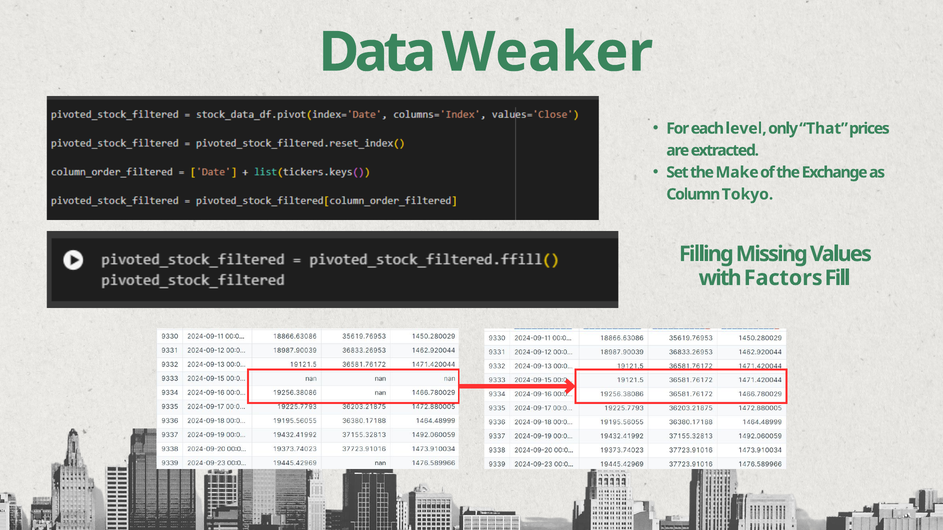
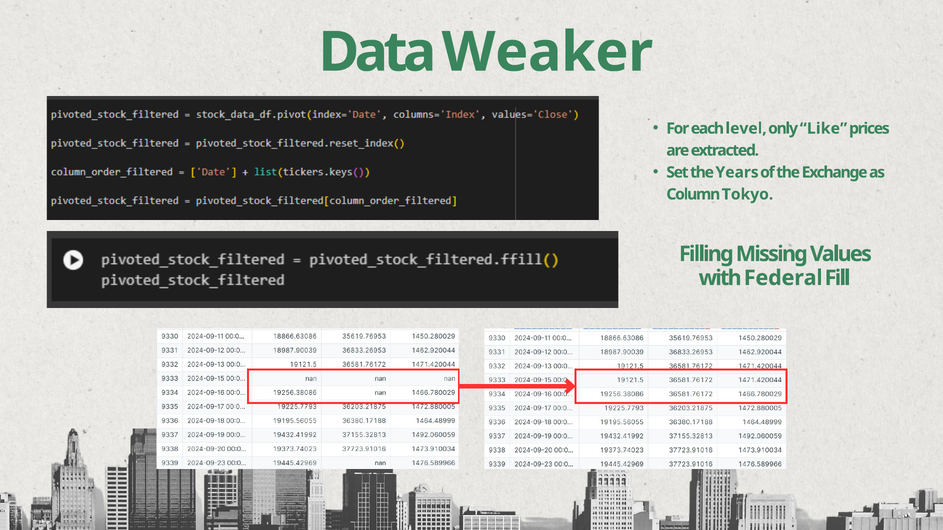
That: That -> Like
Make: Make -> Years
Factors: Factors -> Federal
